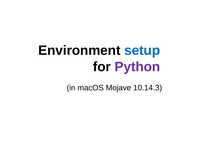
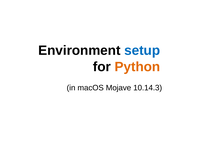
Python colour: purple -> orange
